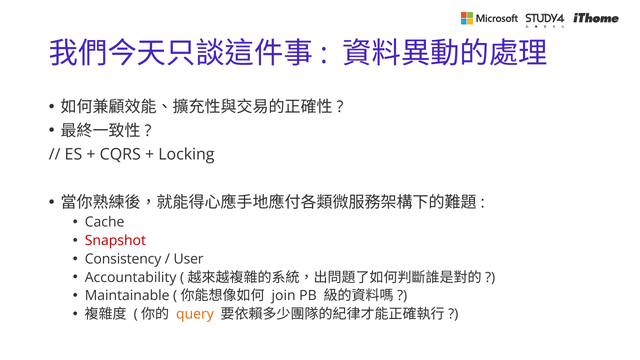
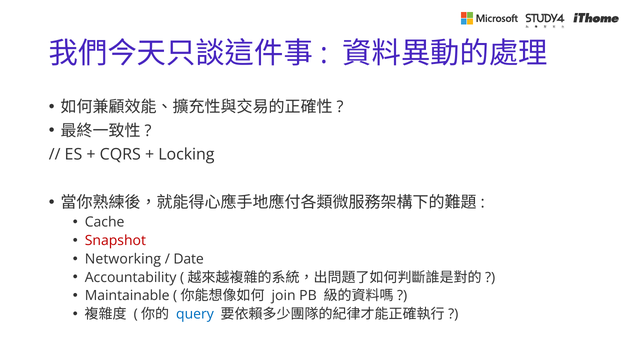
Consistency: Consistency -> Networking
User: User -> Date
query colour: orange -> blue
